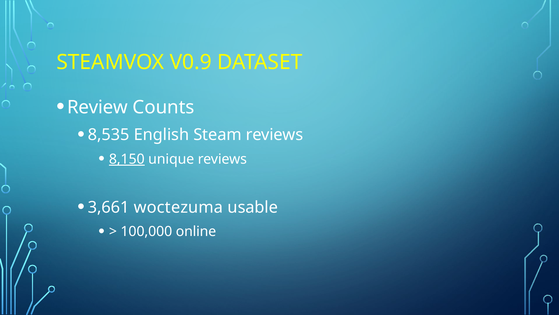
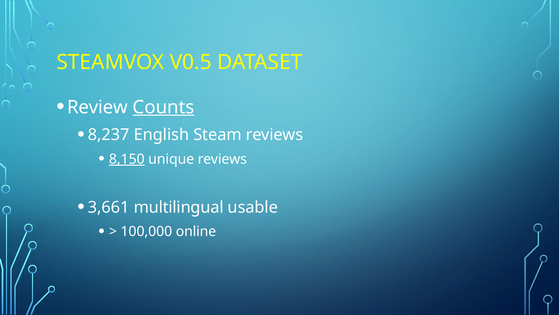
V0.9: V0.9 -> V0.5
Counts underline: none -> present
8,535: 8,535 -> 8,237
woctezuma: woctezuma -> multilingual
